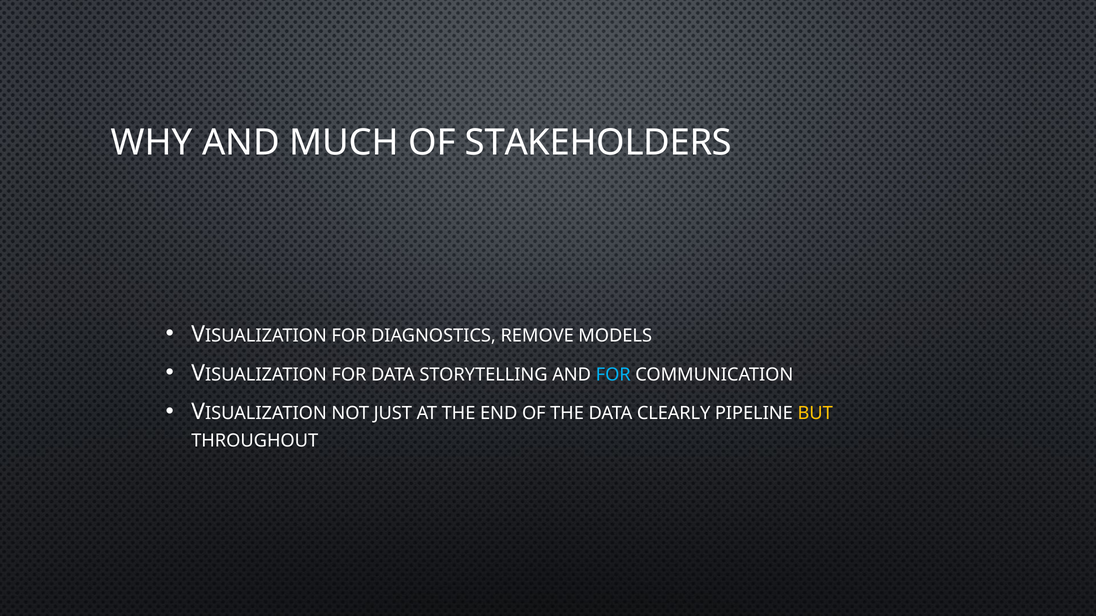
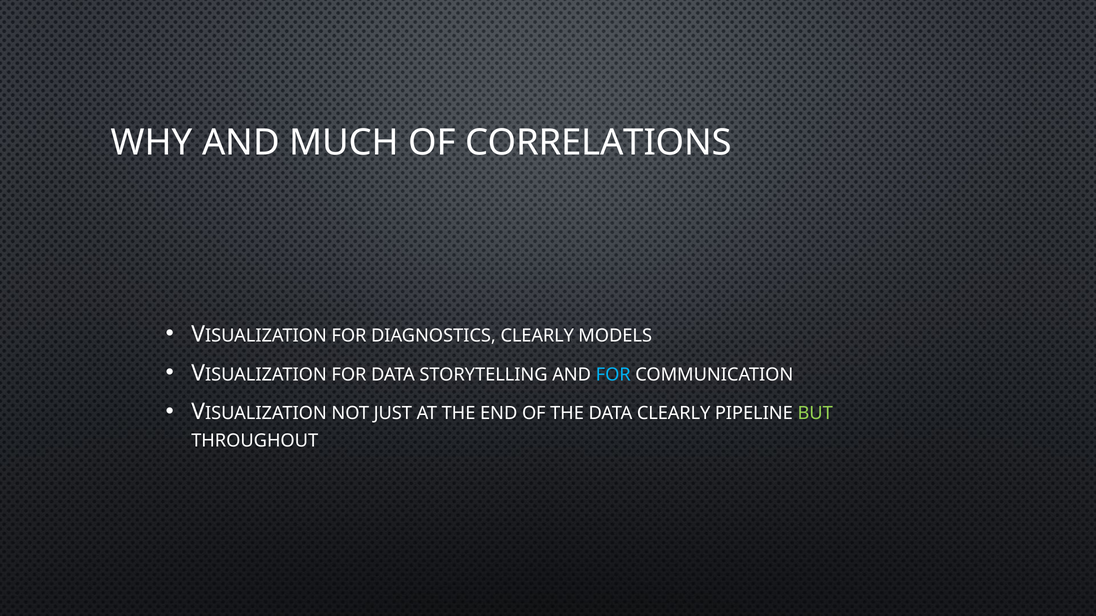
STAKEHOLDERS: STAKEHOLDERS -> CORRELATIONS
DIAGNOSTICS REMOVE: REMOVE -> CLEARLY
BUT colour: yellow -> light green
